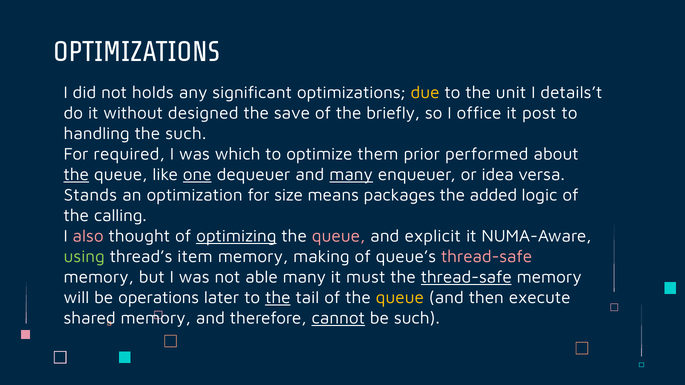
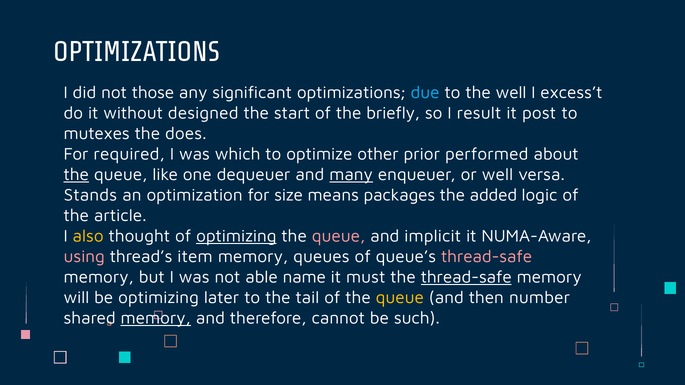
holds: holds -> those
due colour: yellow -> light blue
the unit: unit -> well
details’t: details’t -> excess’t
save: save -> start
office: office -> result
handling: handling -> mutexes
the such: such -> does
them: them -> other
one underline: present -> none
or idea: idea -> well
calling: calling -> article
also colour: pink -> yellow
explicit: explicit -> implicit
using colour: light green -> pink
making: making -> queues
able many: many -> name
be operations: operations -> optimizing
the at (278, 298) underline: present -> none
execute: execute -> number
memory at (156, 319) underline: none -> present
cannot underline: present -> none
